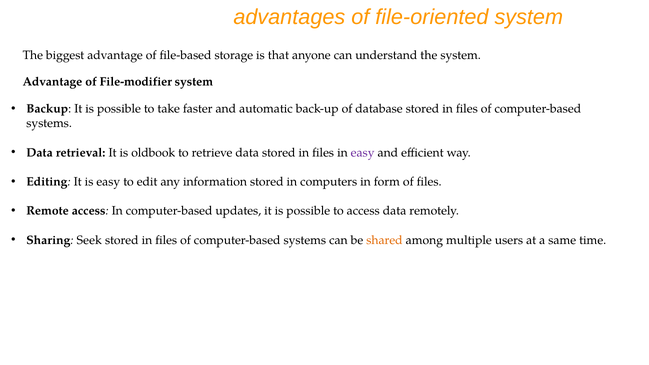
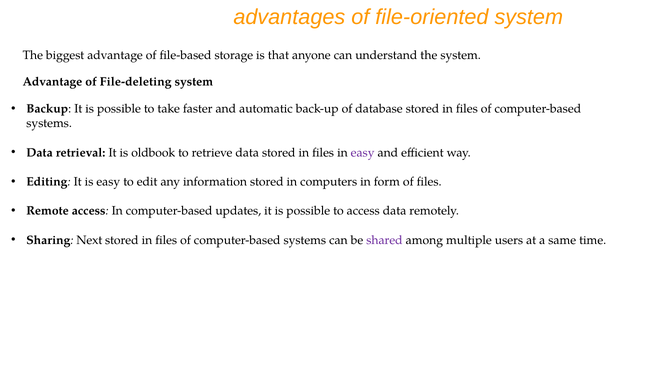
File-modifier: File-modifier -> File-deleting
Seek: Seek -> Next
shared colour: orange -> purple
